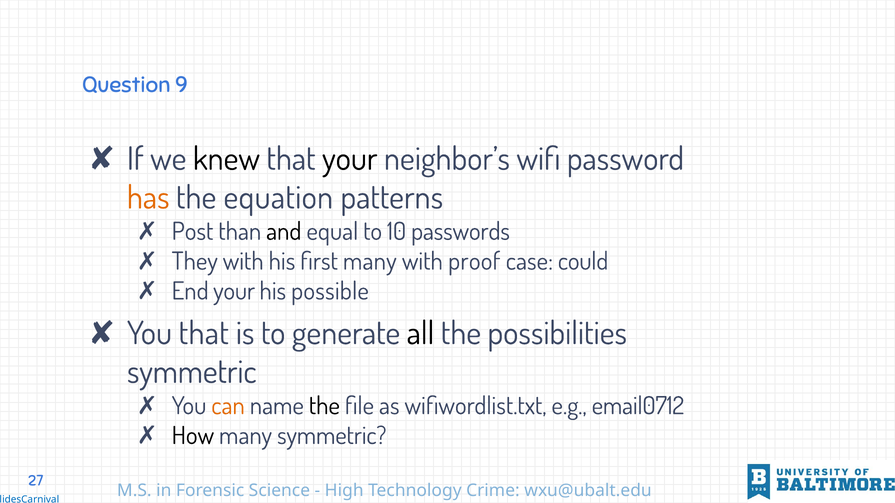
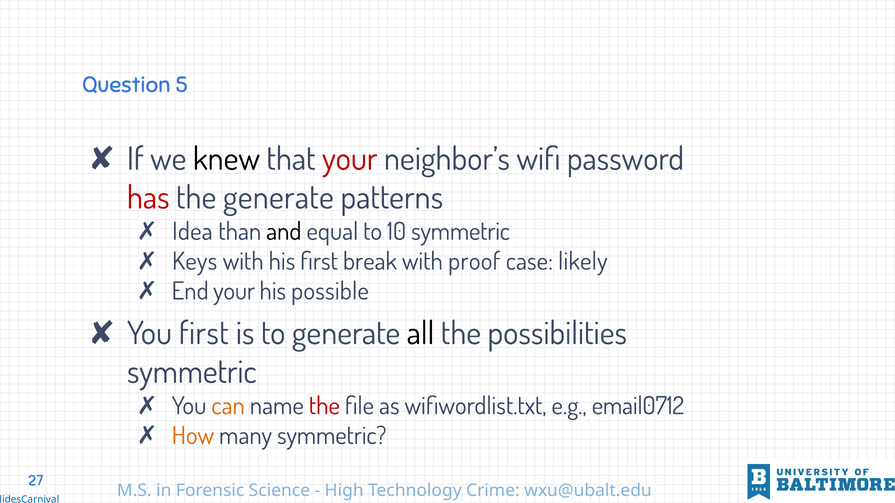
9: 9 -> 5
your at (350, 159) colour: black -> red
has colour: orange -> red
the equation: equation -> generate
Post: Post -> Idea
10 passwords: passwords -> symmetric
They: They -> Keys
first many: many -> break
could: could -> likely
You that: that -> first
the at (324, 406) colour: black -> red
How colour: black -> orange
